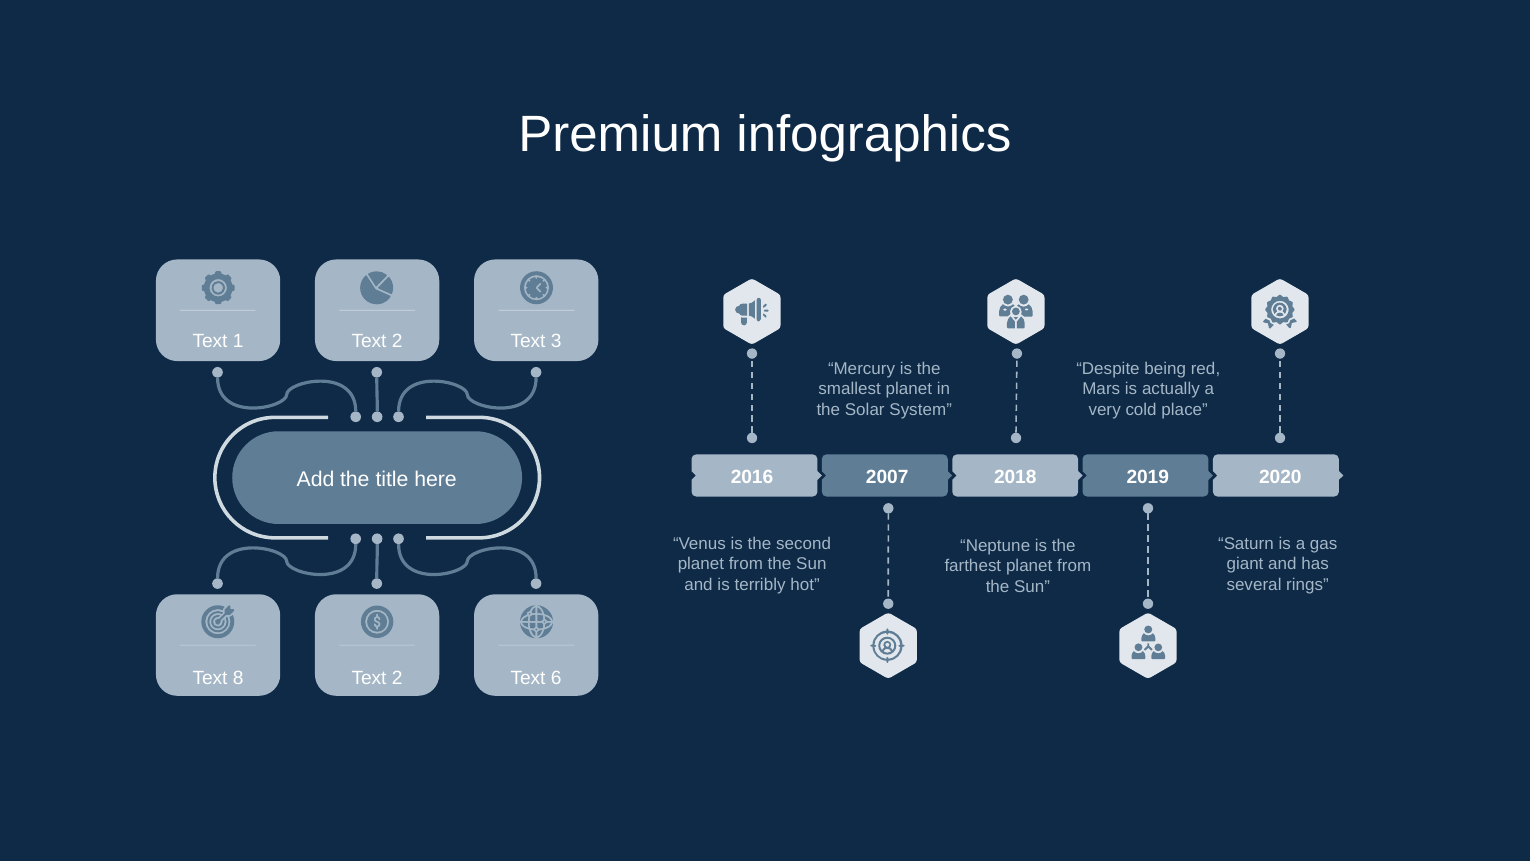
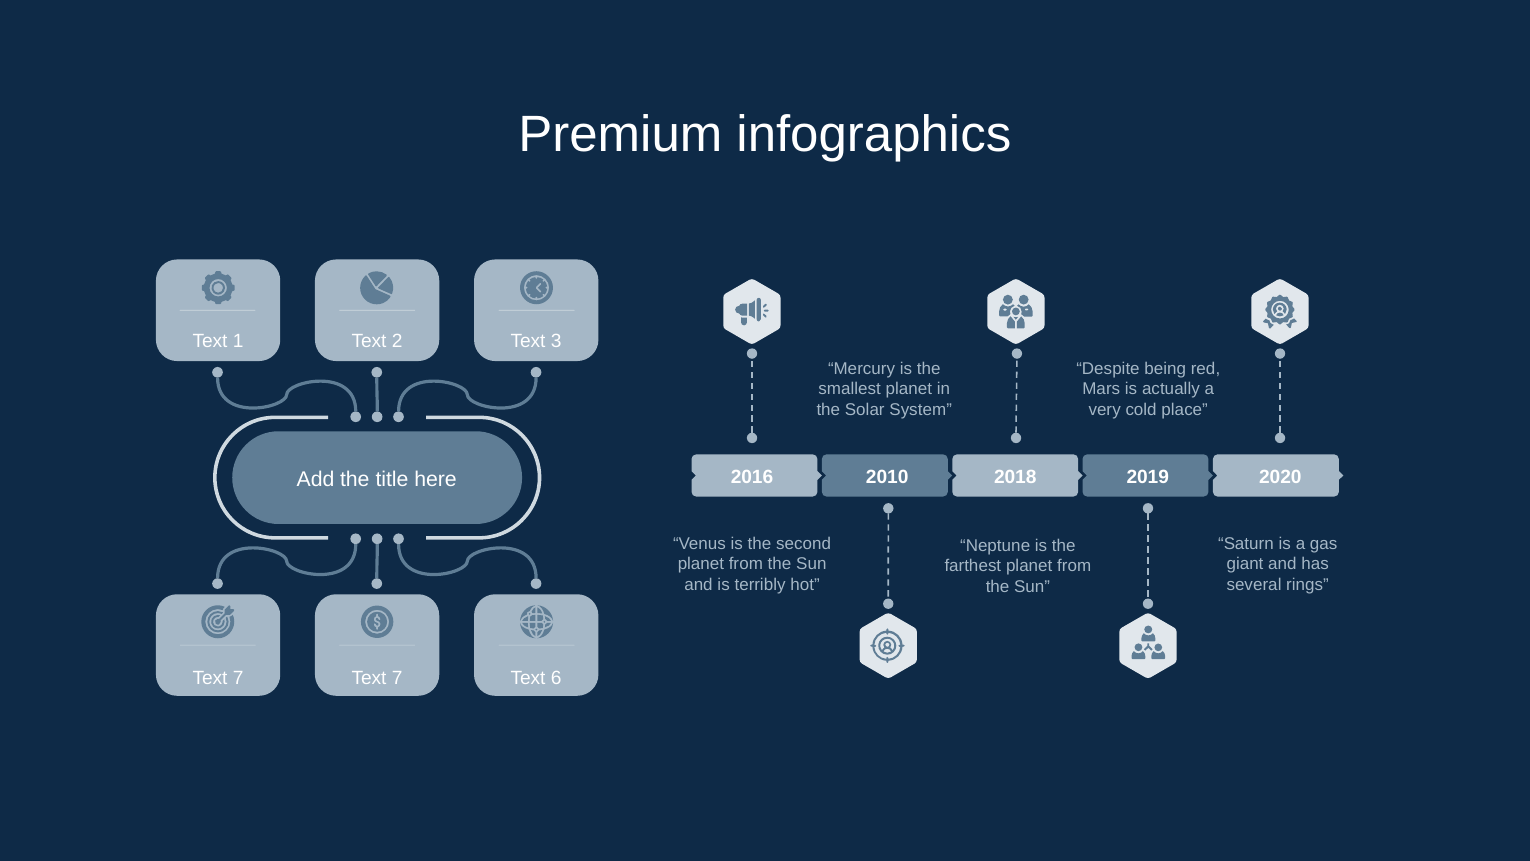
2007: 2007 -> 2010
8 at (238, 678): 8 -> 7
2 at (397, 678): 2 -> 7
